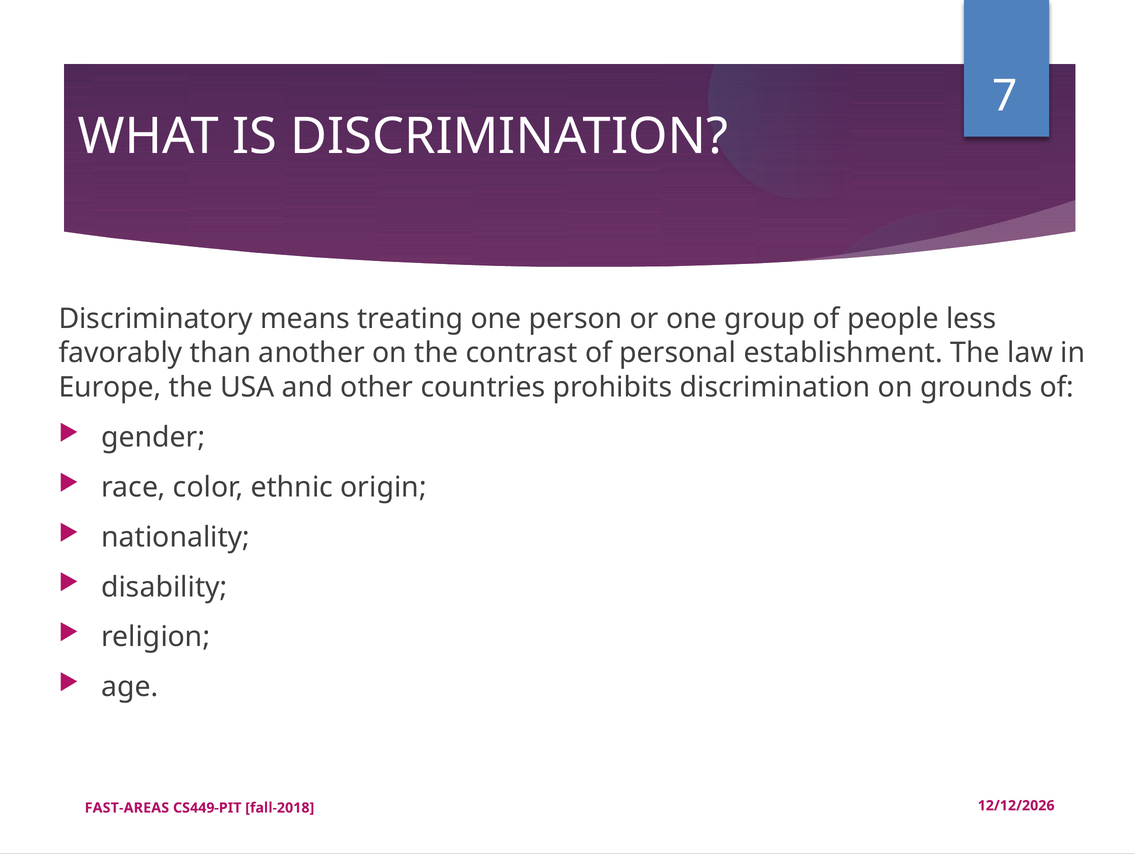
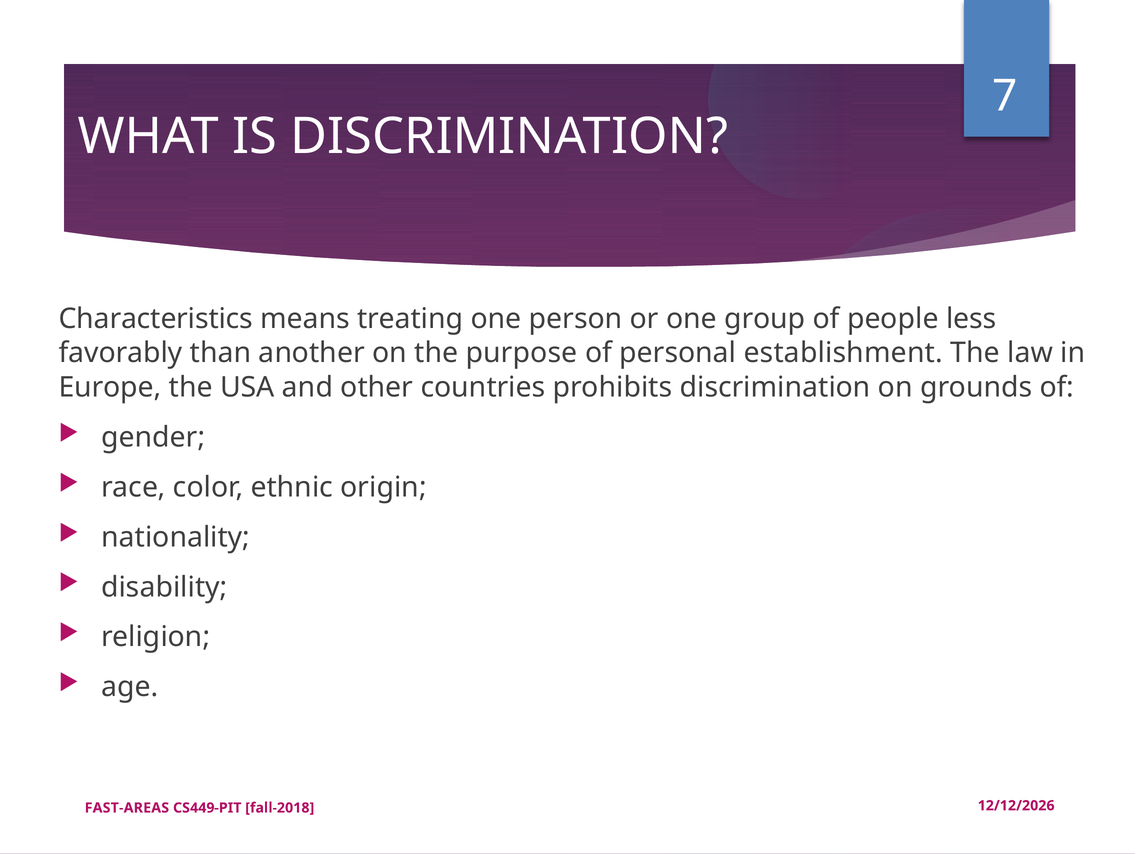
Discriminatory: Discriminatory -> Characteristics
contrast: contrast -> purpose
